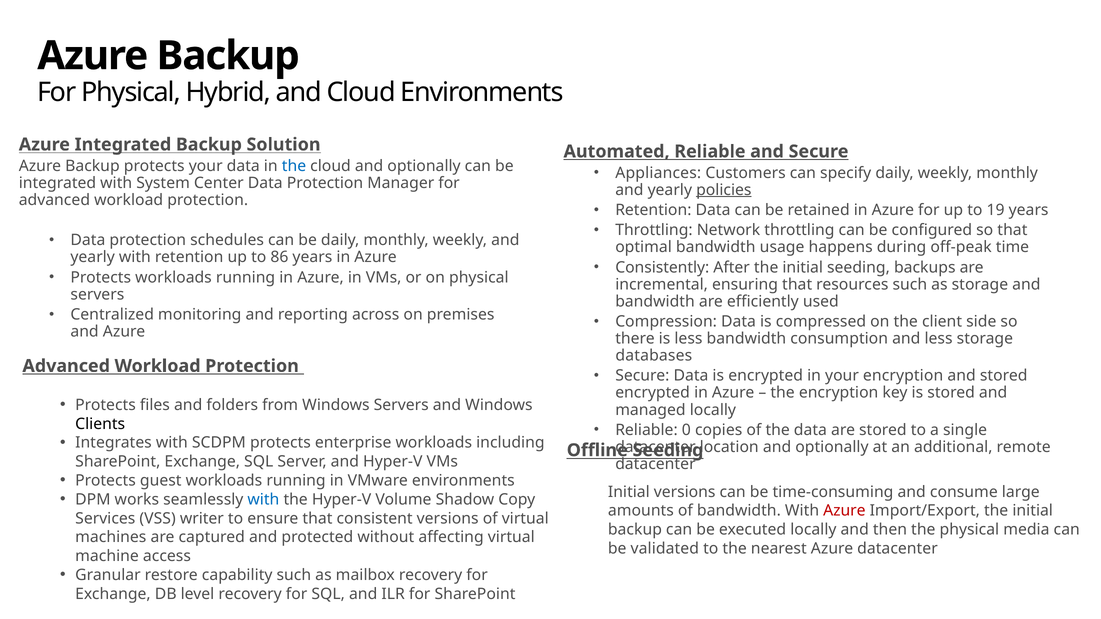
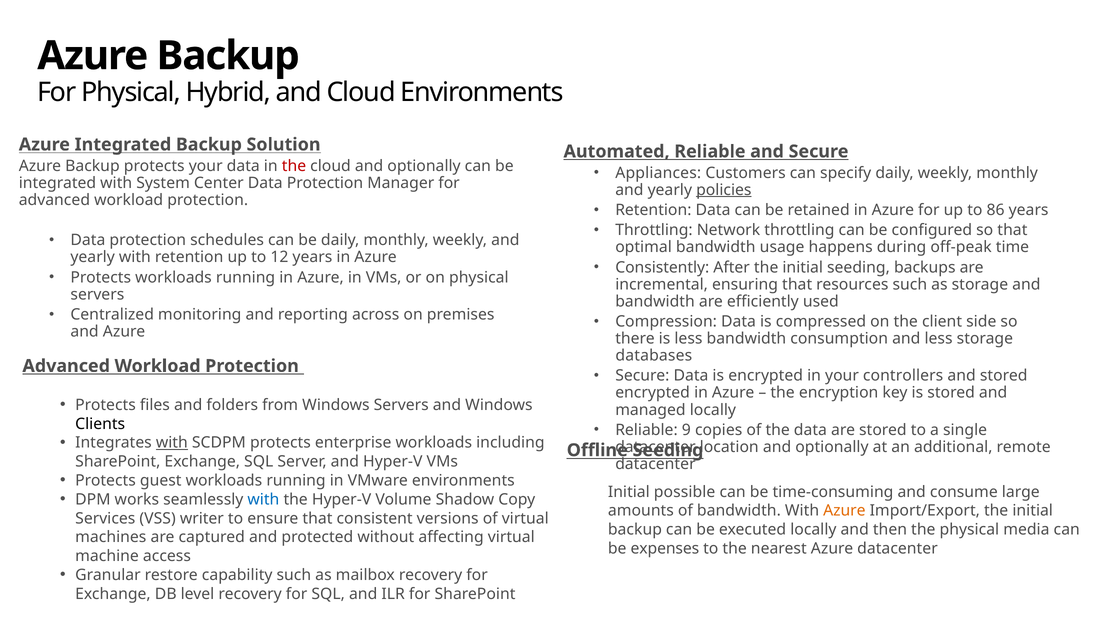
the at (294, 166) colour: blue -> red
19: 19 -> 86
86: 86 -> 12
your encryption: encryption -> controllers
0: 0 -> 9
with at (172, 443) underline: none -> present
Initial versions: versions -> possible
Azure at (844, 511) colour: red -> orange
validated: validated -> expenses
